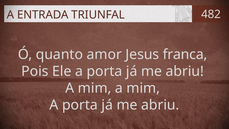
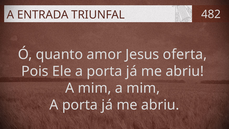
franca: franca -> oferta
